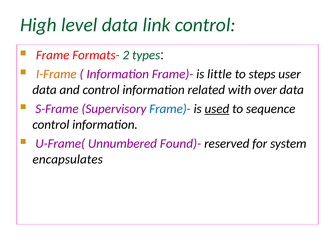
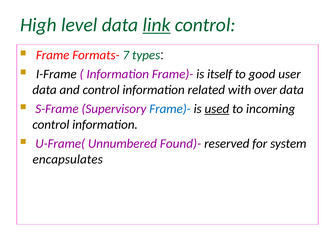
link underline: none -> present
2: 2 -> 7
I-Frame colour: orange -> black
little: little -> itself
steps: steps -> good
sequence: sequence -> incoming
